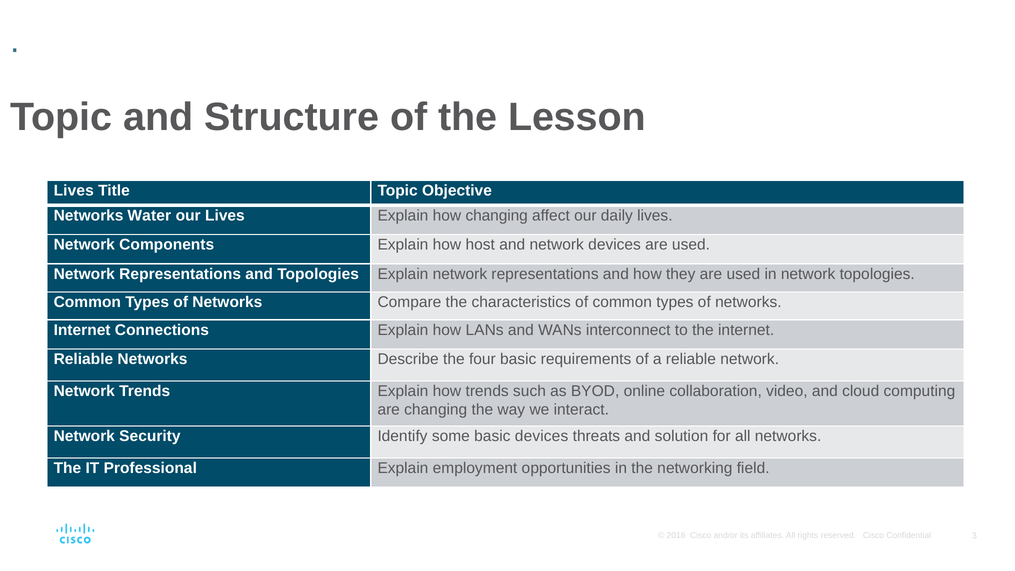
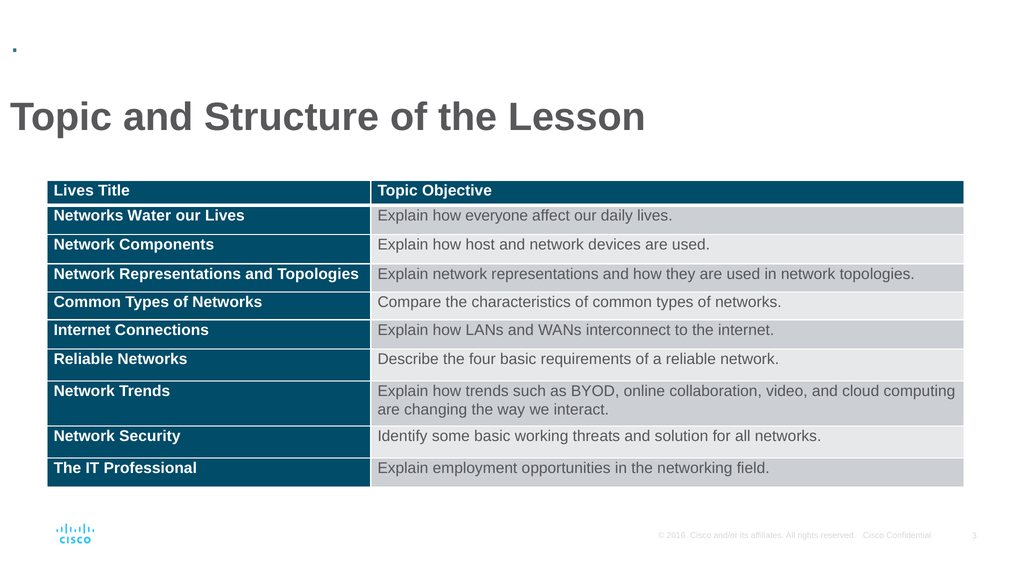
how changing: changing -> everyone
basic devices: devices -> working
